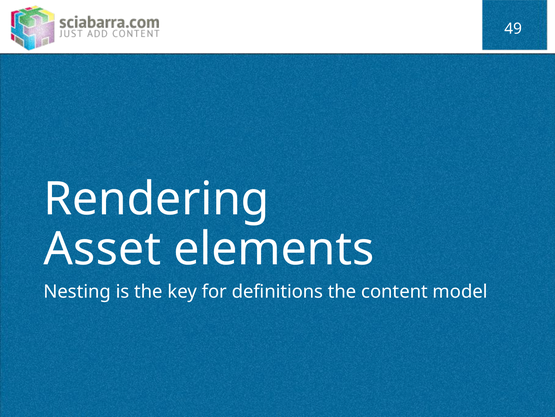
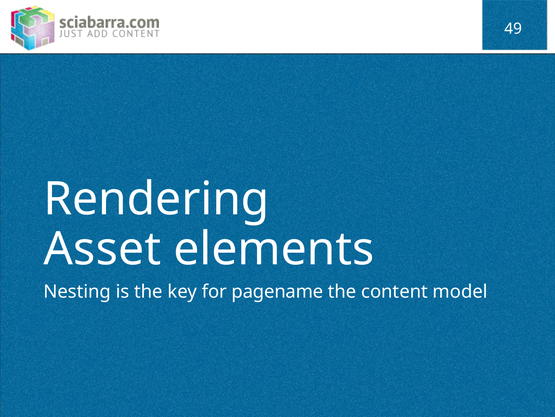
definitions: definitions -> pagename
